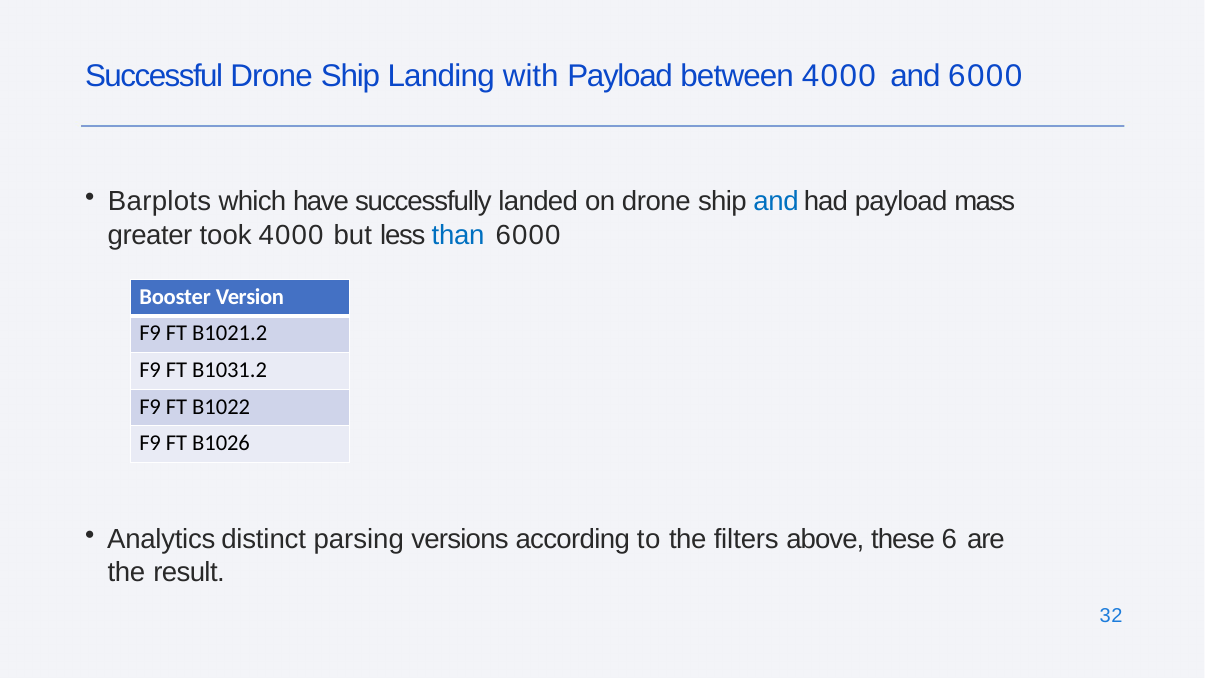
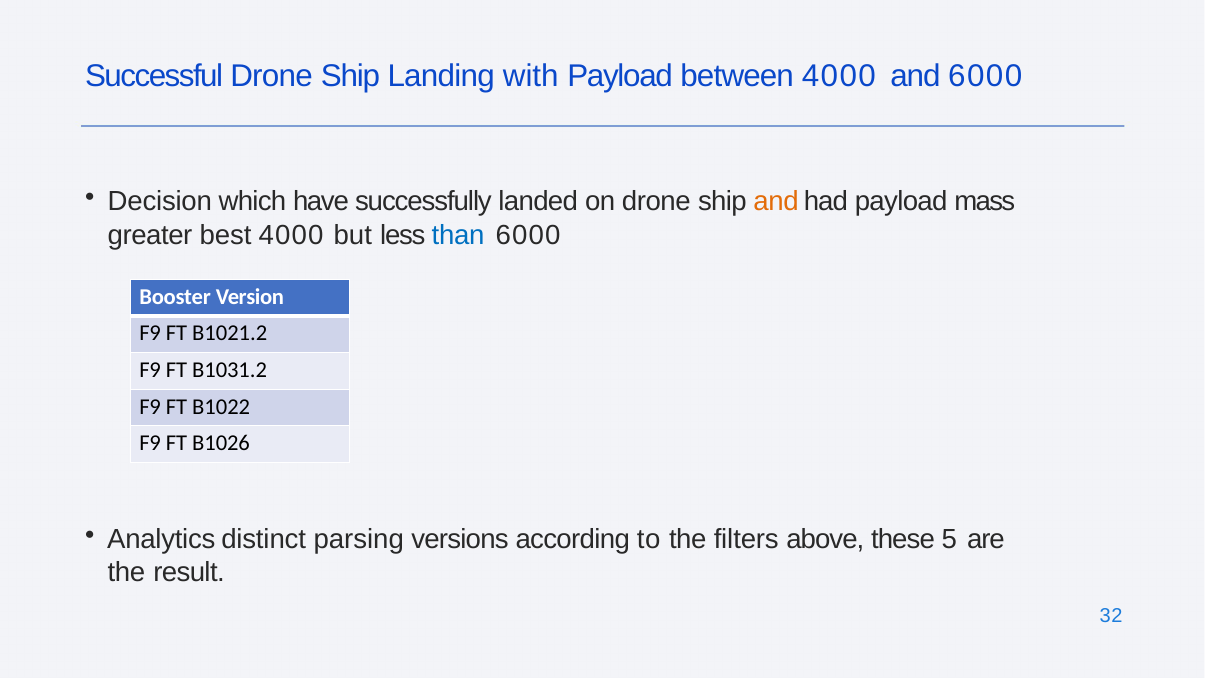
Barplots: Barplots -> Decision
and at (776, 202) colour: blue -> orange
took: took -> best
6: 6 -> 5
